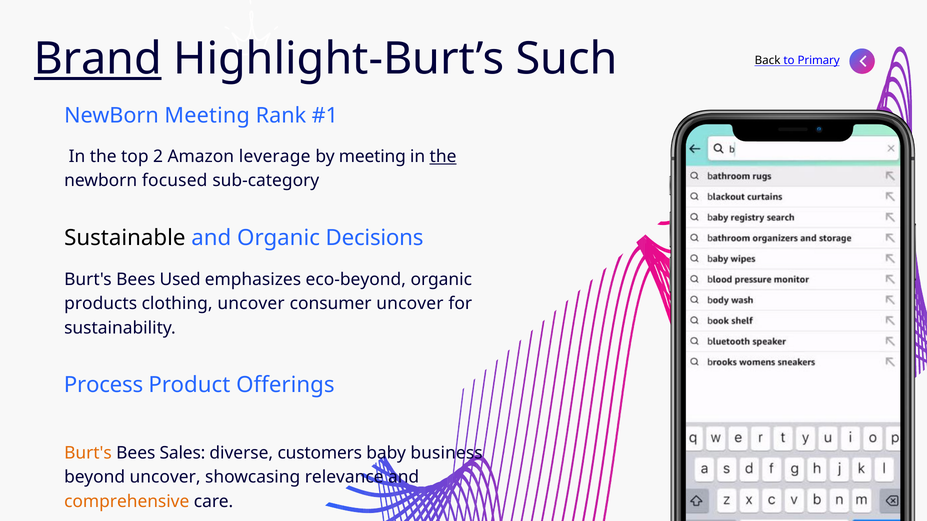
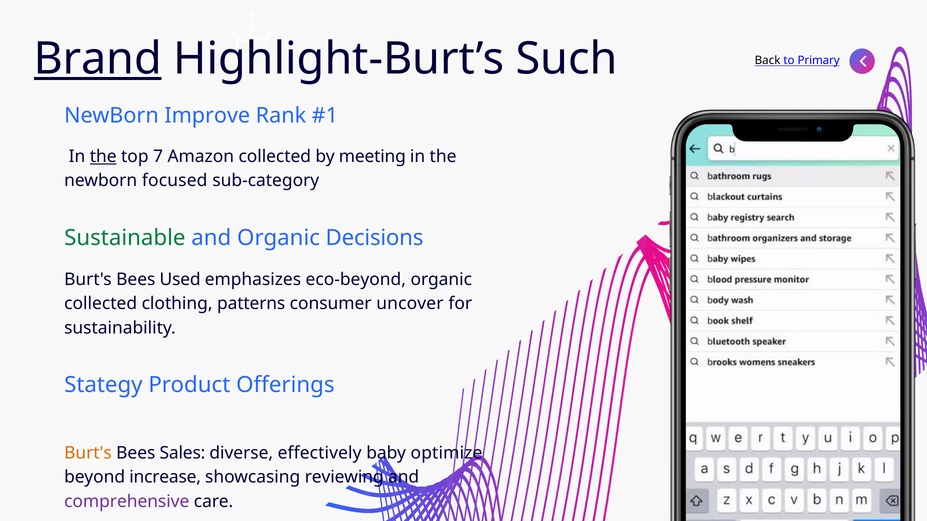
NewBorn Meeting: Meeting -> Improve
the at (103, 157) underline: none -> present
2: 2 -> 7
Amazon leverage: leverage -> collected
the at (443, 157) underline: present -> none
Sustainable colour: black -> green
products at (101, 304): products -> collected
clothing uncover: uncover -> patterns
Process: Process -> Stategy
customers: customers -> effectively
business: business -> optimize
beyond uncover: uncover -> increase
relevance: relevance -> reviewing
comprehensive colour: orange -> purple
